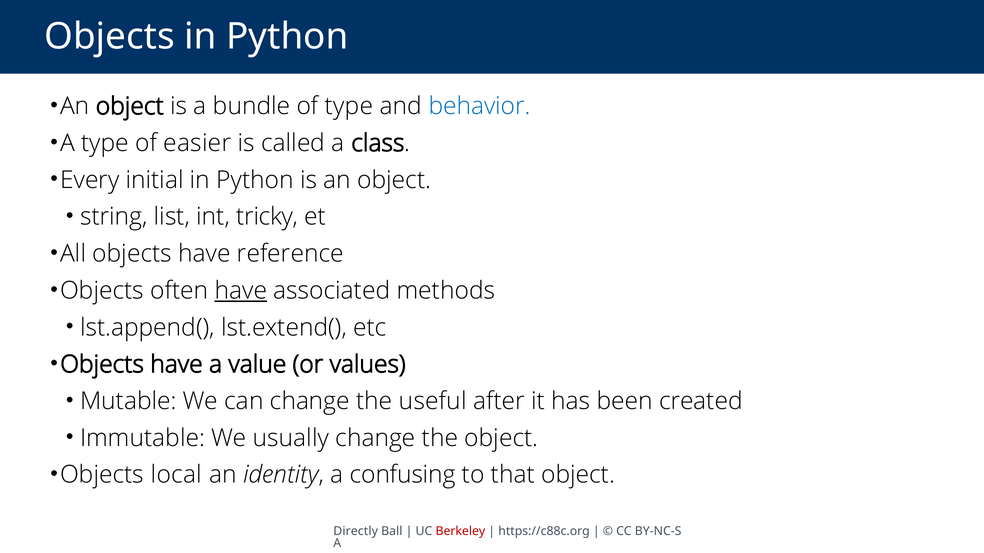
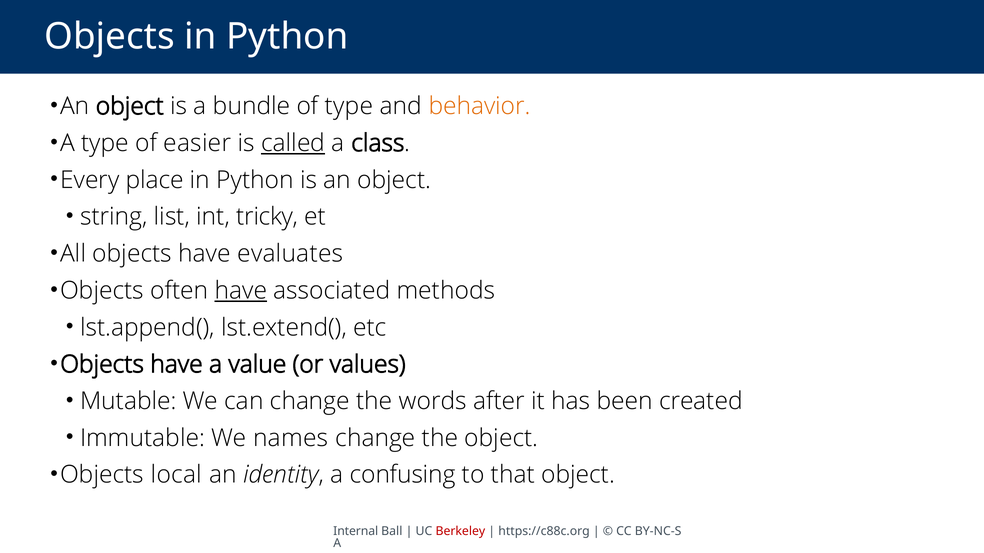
behavior colour: blue -> orange
called underline: none -> present
initial: initial -> place
reference: reference -> evaluates
useful: useful -> words
usually: usually -> names
Directly: Directly -> Internal
